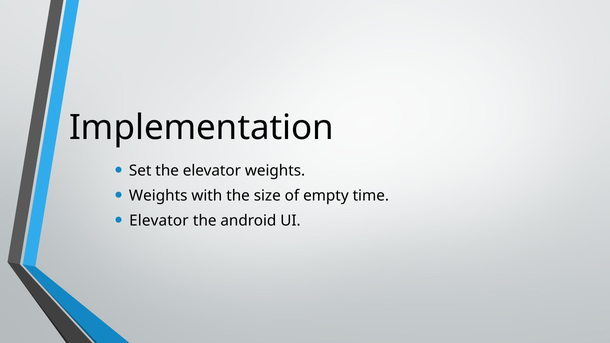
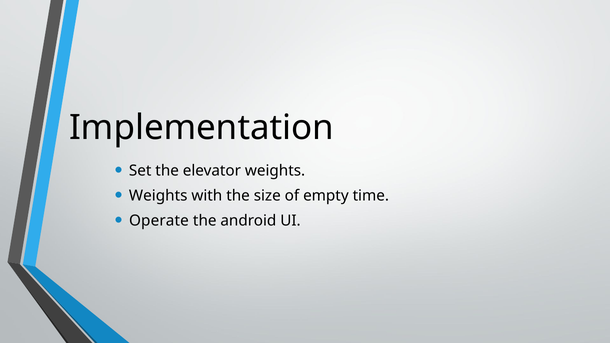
Elevator at (159, 221): Elevator -> Operate
